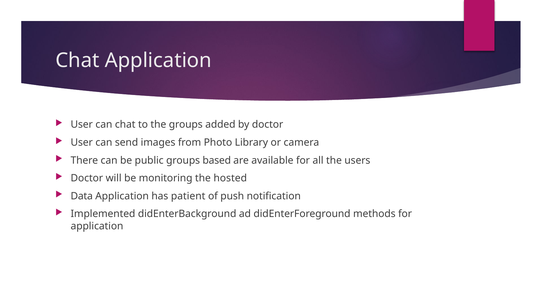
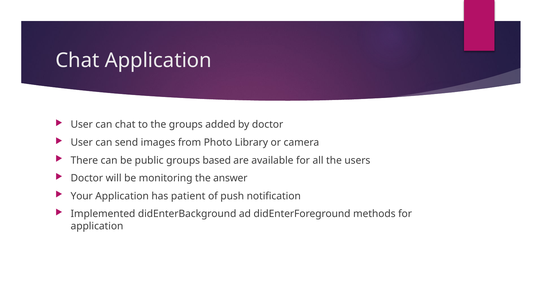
hosted: hosted -> answer
Data: Data -> Your
